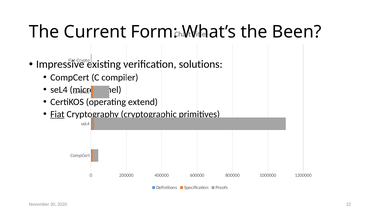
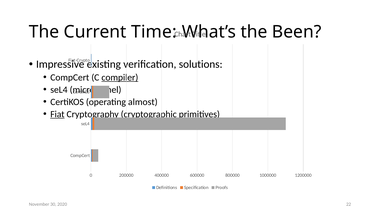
Form: Form -> Time
compiler underline: none -> present
extend: extend -> almost
